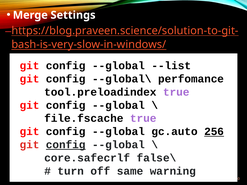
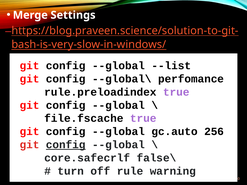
tool.preloadindex: tool.preloadindex -> rule.preloadindex
256 underline: present -> none
same: same -> rule
